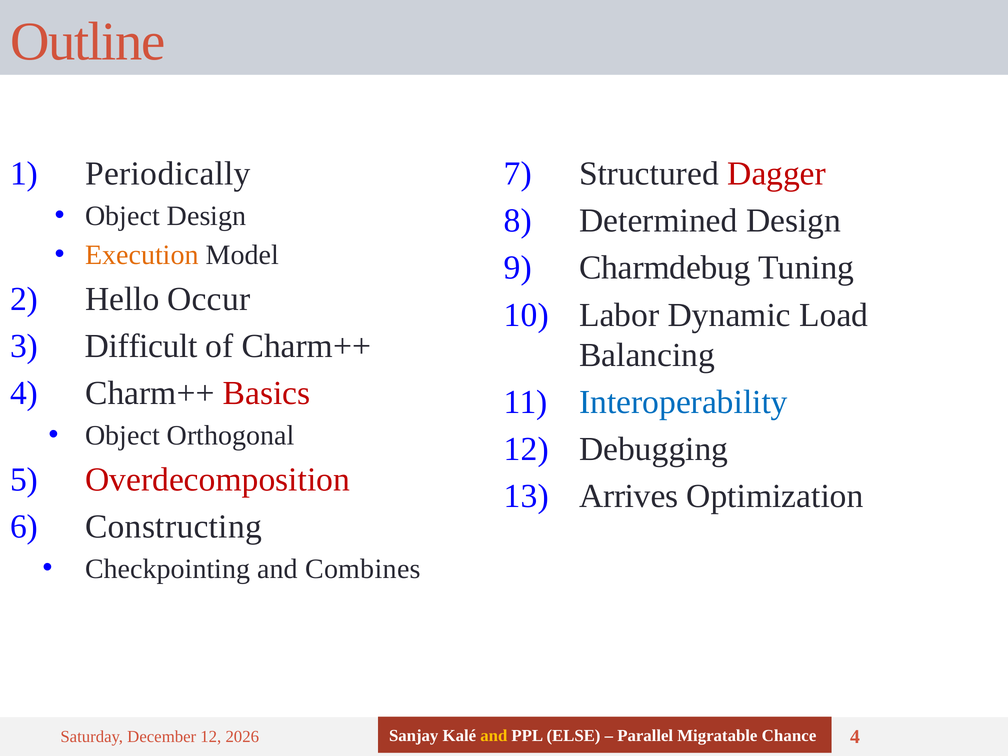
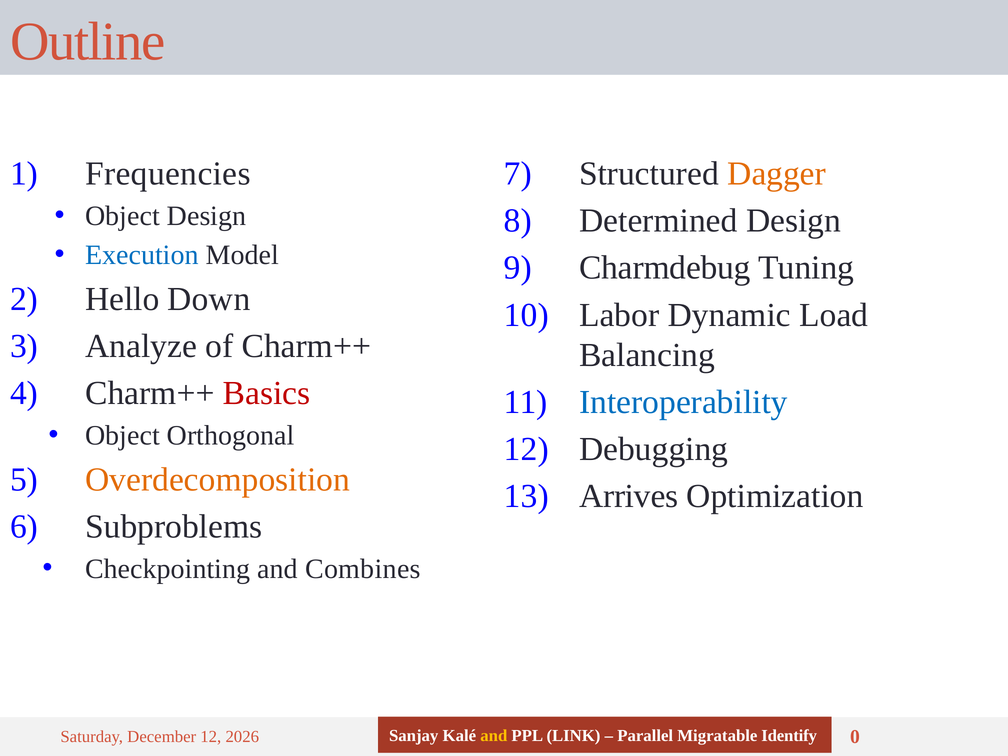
Periodically: Periodically -> Frequencies
Dagger colour: red -> orange
Execution colour: orange -> blue
Occur: Occur -> Down
Difficult: Difficult -> Analyze
Overdecomposition colour: red -> orange
Constructing: Constructing -> Subproblems
ELSE: ELSE -> LINK
Chance: Chance -> Identify
4 at (855, 737): 4 -> 0
